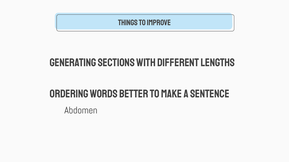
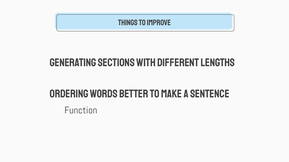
Abdomen: Abdomen -> Function
